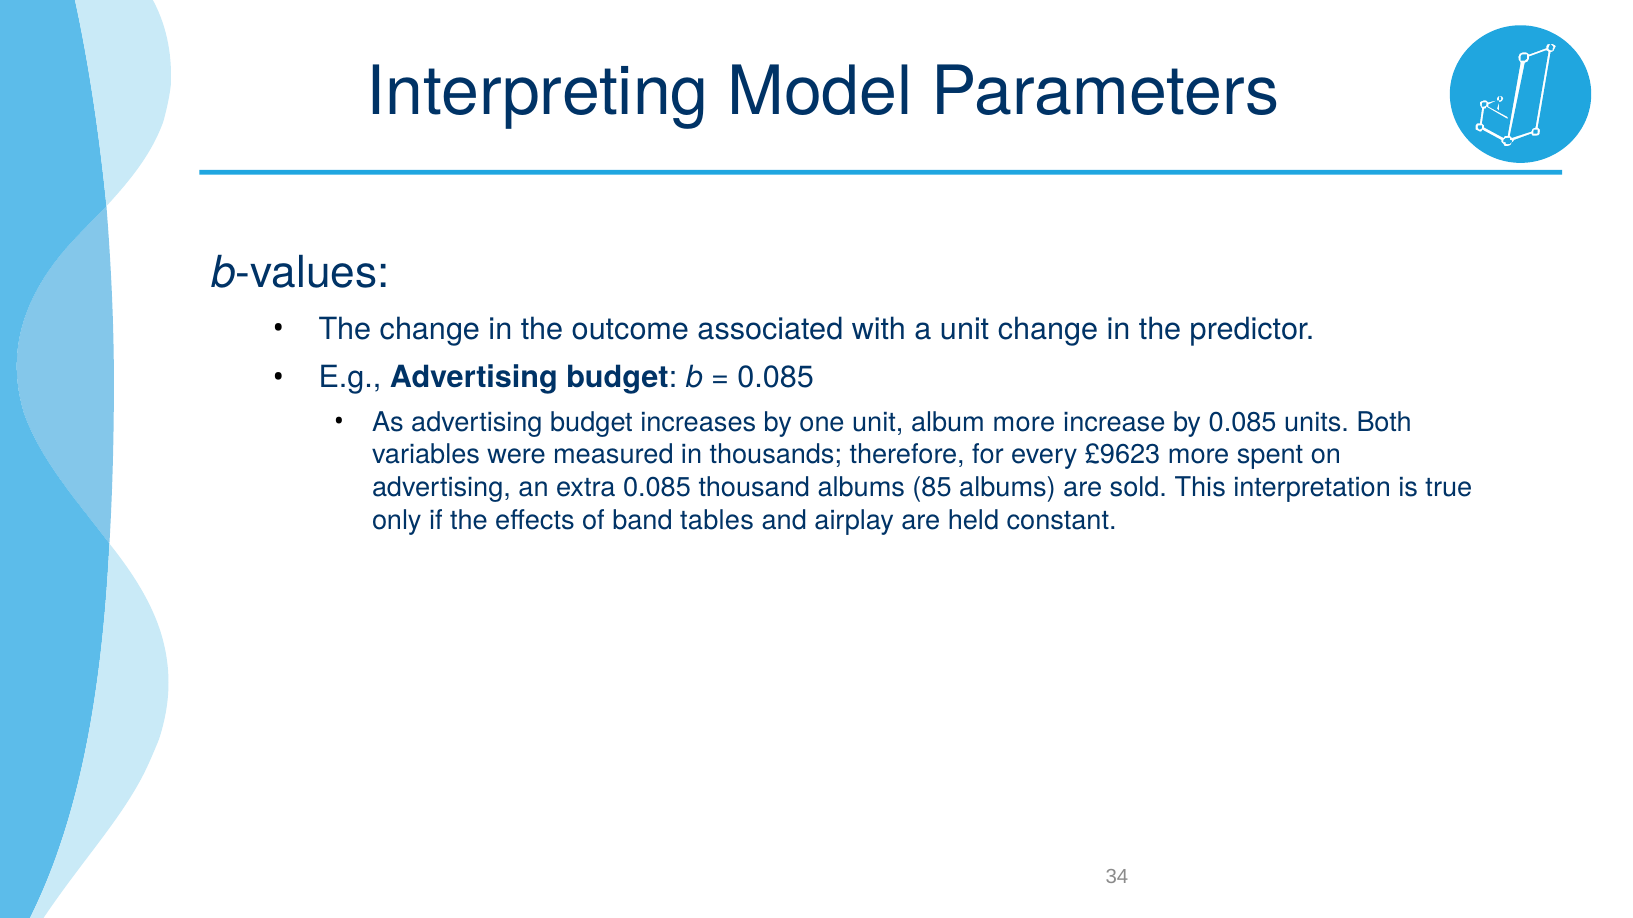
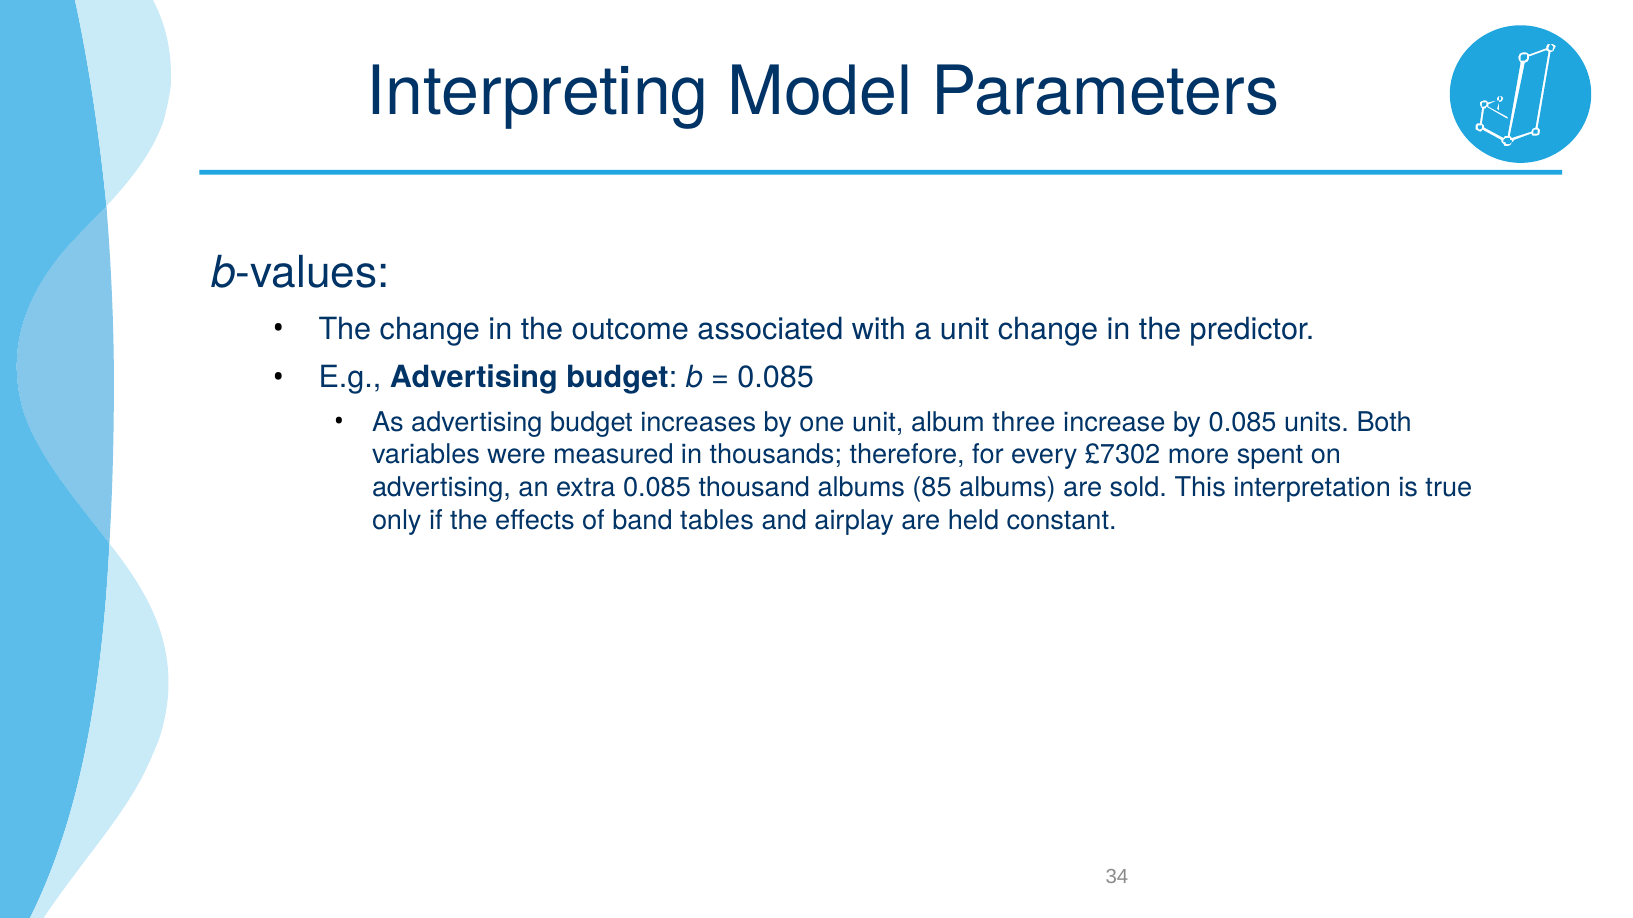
album more: more -> three
£9623: £9623 -> £7302
